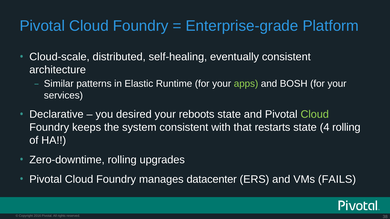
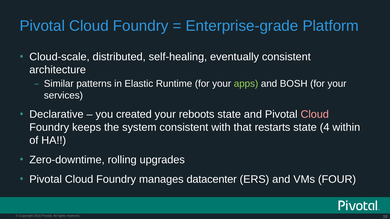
desired: desired -> created
Cloud at (315, 115) colour: light green -> pink
4 rolling: rolling -> within
FAILS: FAILS -> FOUR
